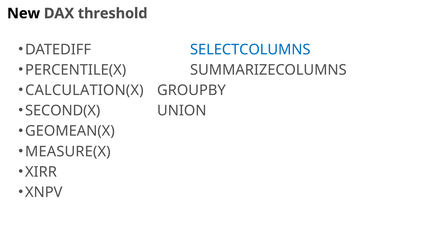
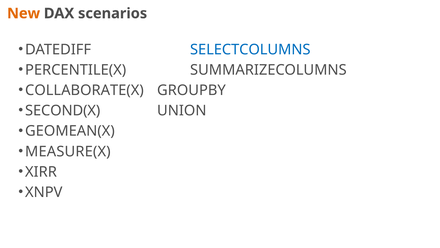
New colour: black -> orange
threshold: threshold -> scenarios
CALCULATION(X: CALCULATION(X -> COLLABORATE(X
